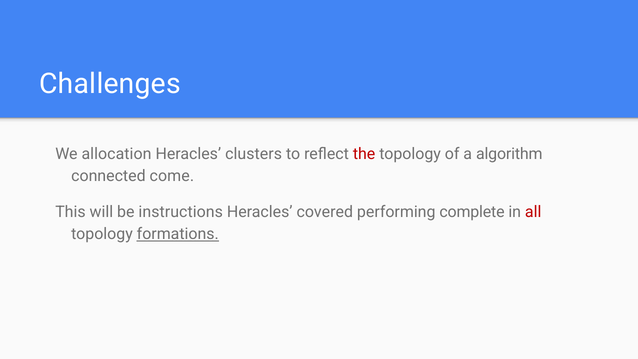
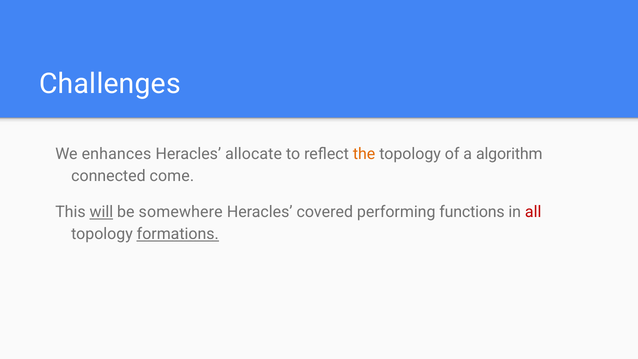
allocation: allocation -> enhances
clusters: clusters -> allocate
the colour: red -> orange
will underline: none -> present
instructions: instructions -> somewhere
complete: complete -> functions
